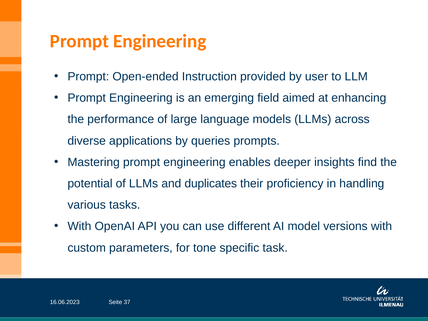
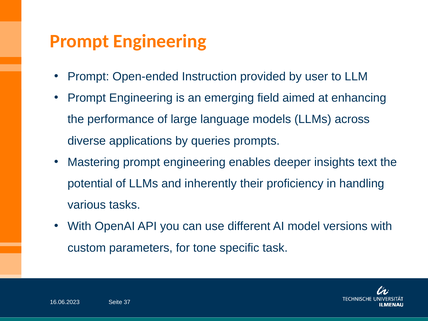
find: find -> text
duplicates: duplicates -> inherently
